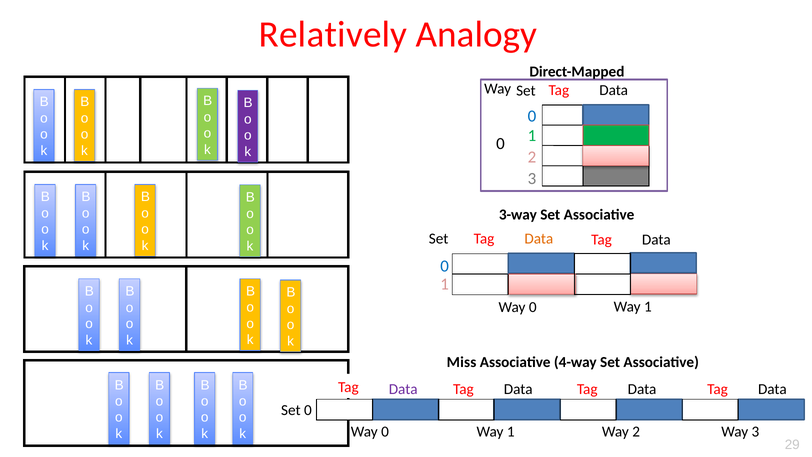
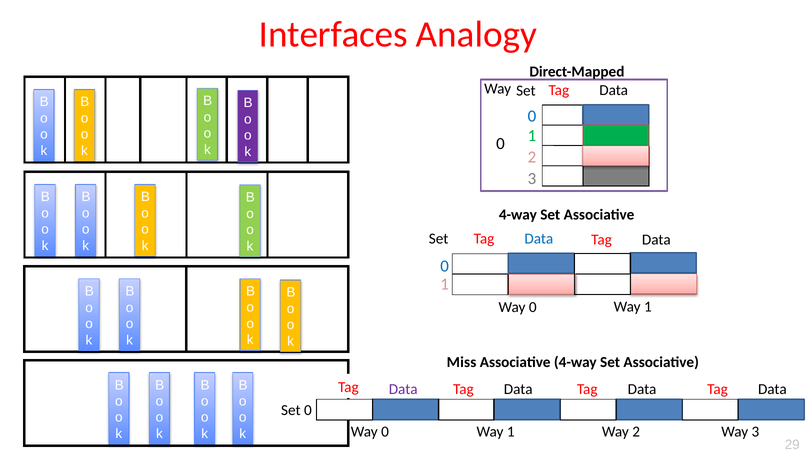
Relatively: Relatively -> Interfaces
3-way at (518, 215): 3-way -> 4-way
Data at (539, 239) colour: orange -> blue
